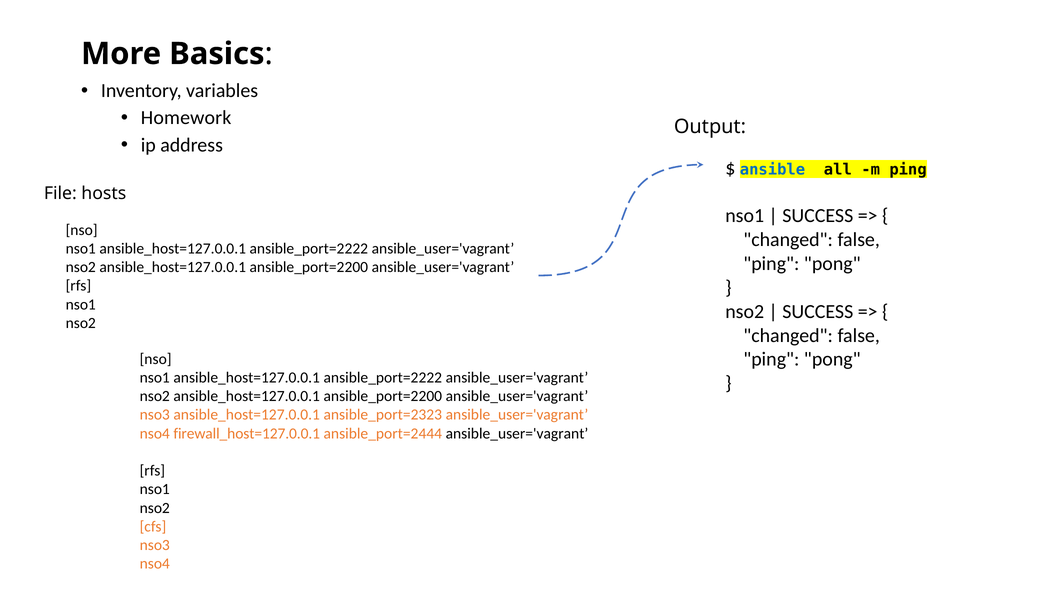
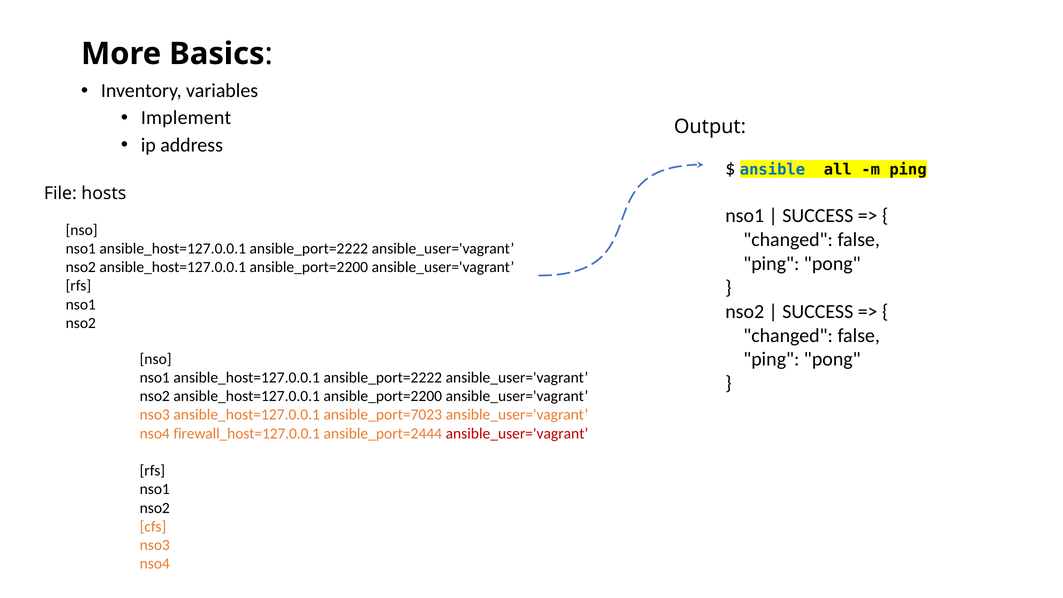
Homework: Homework -> Implement
ansible_port=2323: ansible_port=2323 -> ansible_port=7023
ansible_user='vagrant at (517, 433) colour: black -> red
